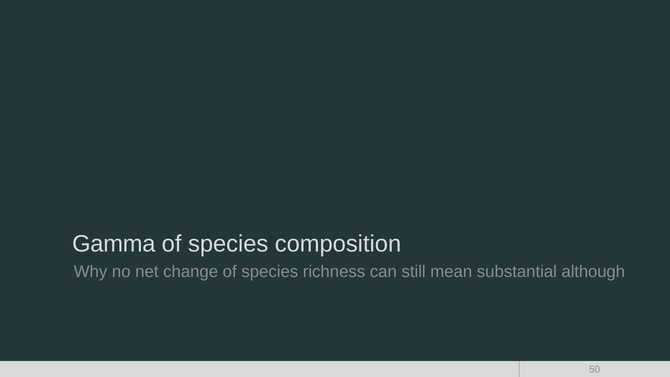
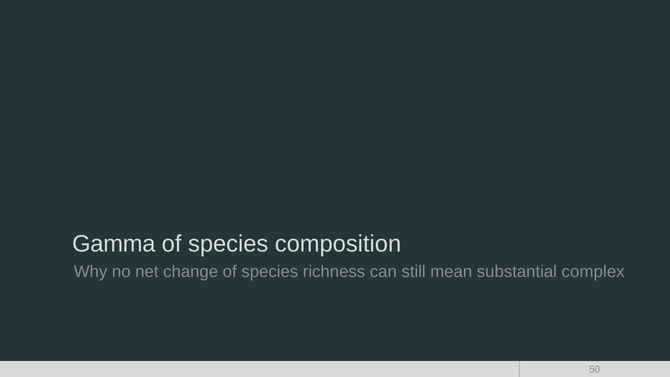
although: although -> complex
